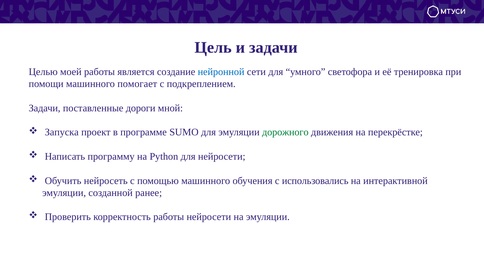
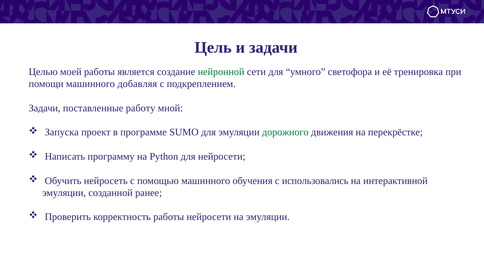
нейронной colour: blue -> green
помогает: помогает -> добавляя
дороги: дороги -> работу
